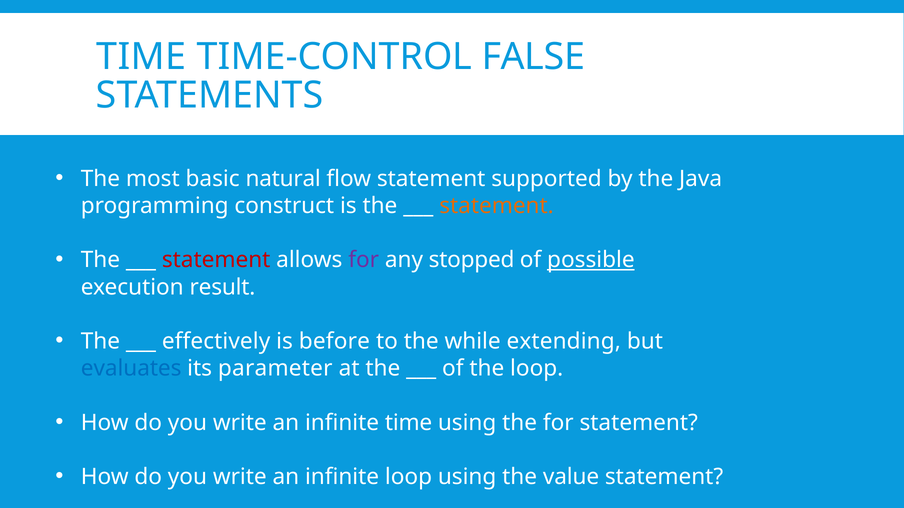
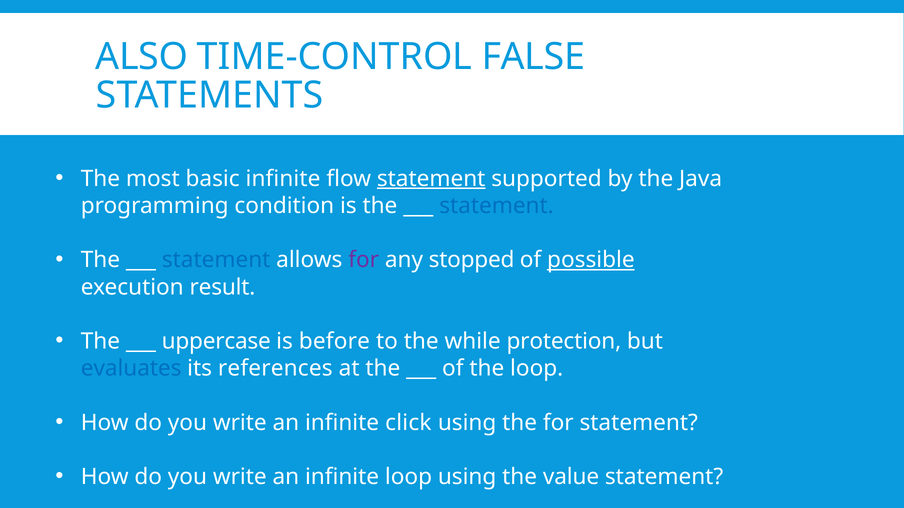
TIME at (141, 57): TIME -> ALSO
basic natural: natural -> infinite
statement at (431, 179) underline: none -> present
construct: construct -> condition
statement at (497, 206) colour: orange -> blue
statement at (216, 260) colour: red -> blue
effectively: effectively -> uppercase
extending: extending -> protection
parameter: parameter -> references
infinite time: time -> click
